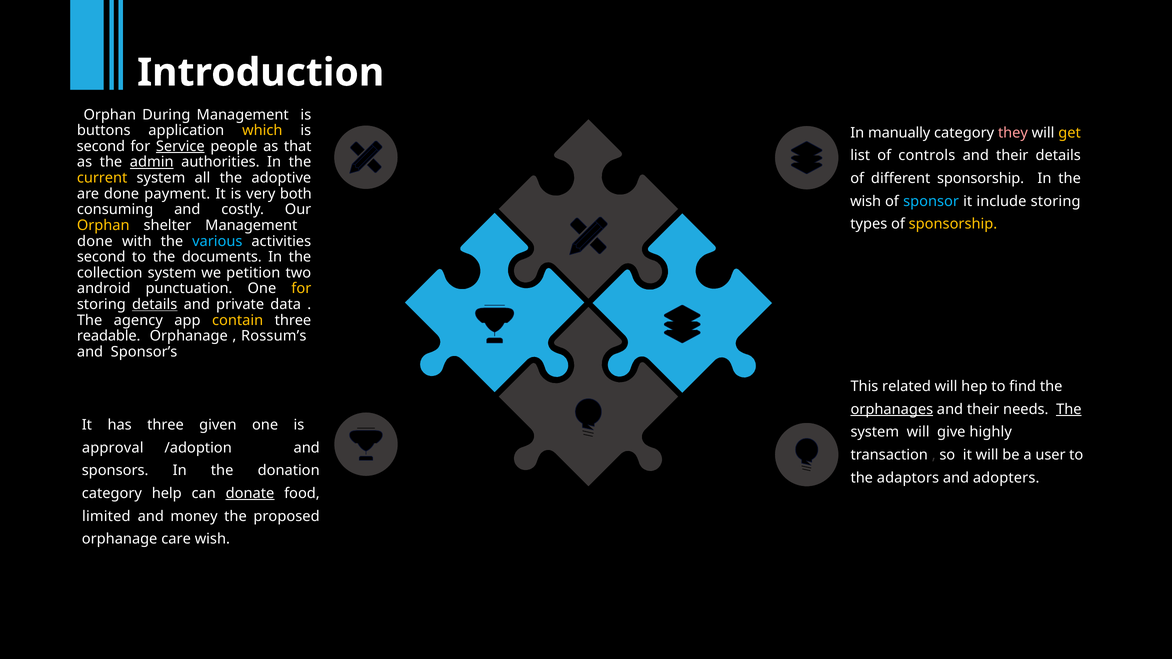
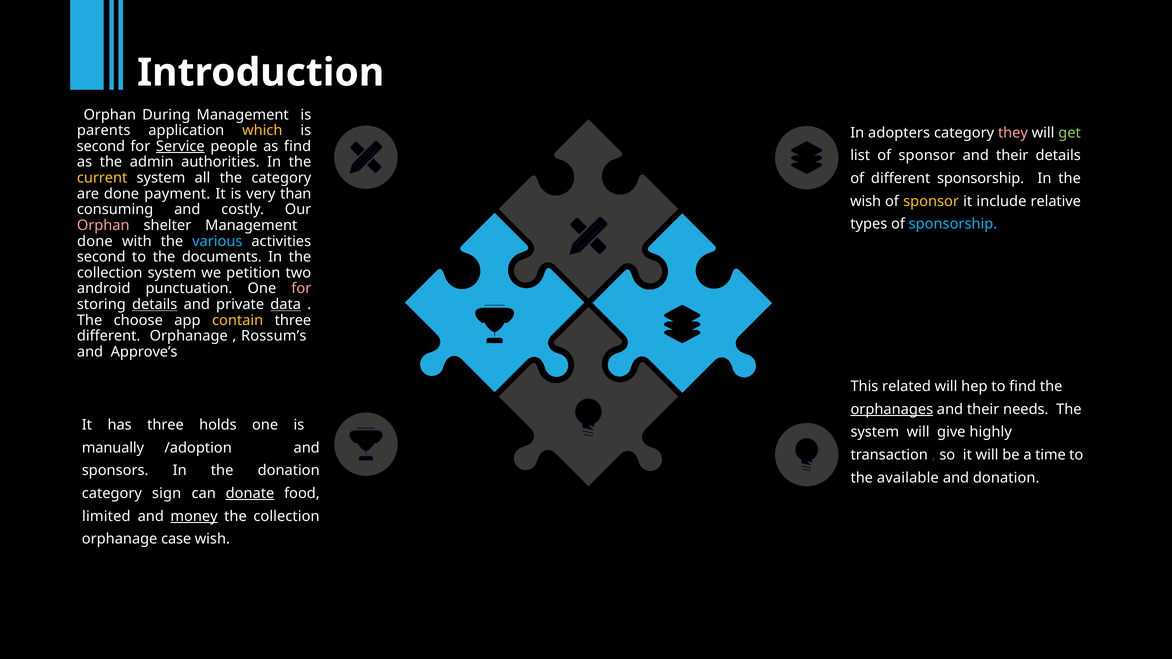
buttons: buttons -> parents
manually: manually -> adopters
get colour: yellow -> light green
as that: that -> find
list of controls: controls -> sponsor
admin underline: present -> none
the adoptive: adoptive -> category
both: both -> than
sponsor at (931, 201) colour: light blue -> yellow
include storing: storing -> relative
sponsorship at (953, 224) colour: yellow -> light blue
Orphan at (103, 225) colour: yellow -> pink
for at (301, 289) colour: yellow -> pink
data underline: none -> present
agency: agency -> choose
readable at (109, 336): readable -> different
Sponsor’s: Sponsor’s -> Approve’s
The at (1069, 409) underline: present -> none
given: given -> holds
approval: approval -> manually
user: user -> time
adaptors: adaptors -> available
and adopters: adopters -> donation
help: help -> sign
money underline: none -> present
proposed at (287, 516): proposed -> collection
care: care -> case
